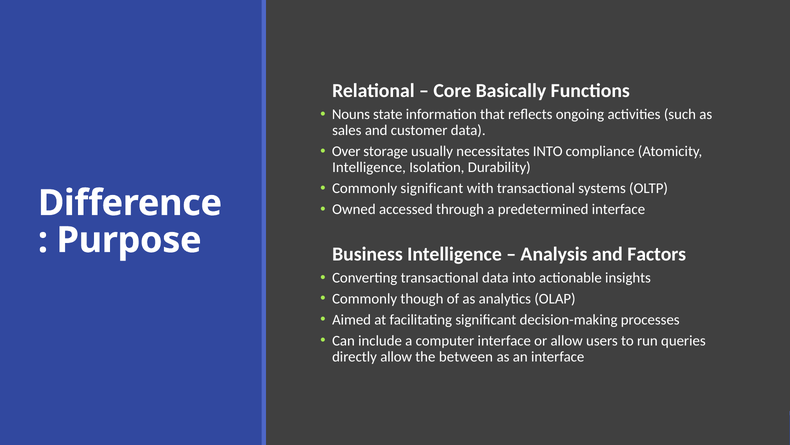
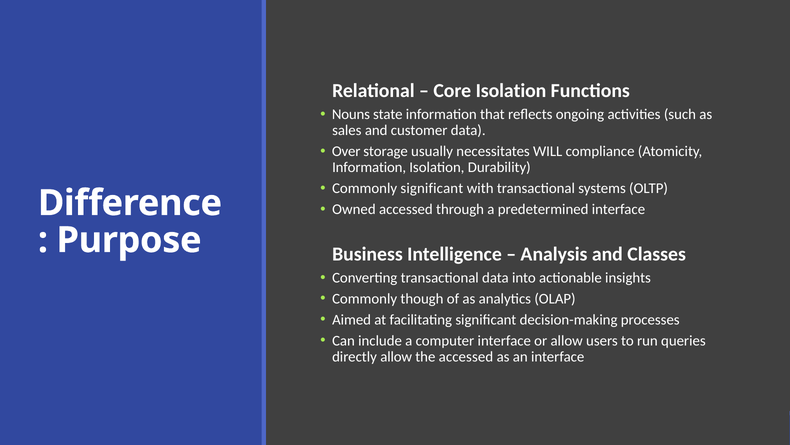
Core Basically: Basically -> Isolation
necessitates INTO: INTO -> WILL
Intelligence at (369, 167): Intelligence -> Information
Factors: Factors -> Classes
the between: between -> accessed
